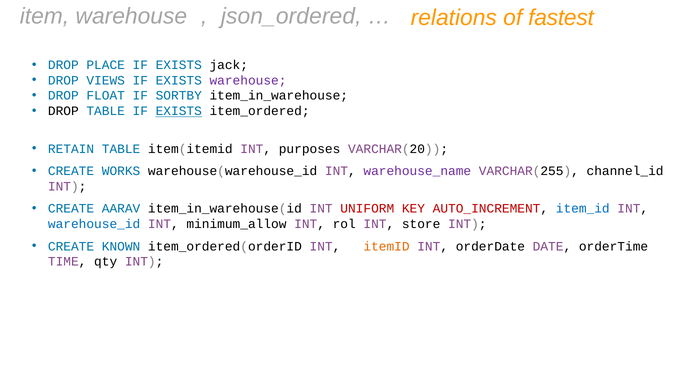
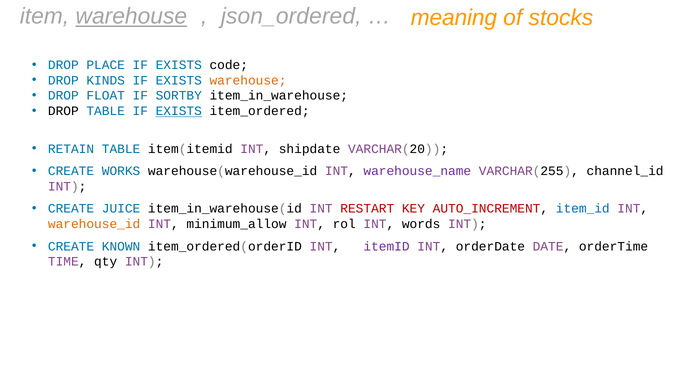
warehouse at (131, 16) underline: none -> present
relations: relations -> meaning
fastest: fastest -> stocks
jack: jack -> code
VIEWS: VIEWS -> KINDS
warehouse at (248, 80) colour: purple -> orange
purposes: purposes -> shipdate
AARAV: AARAV -> JUICE
UNIFORM: UNIFORM -> RESTART
warehouse_id colour: blue -> orange
store: store -> words
itemID colour: orange -> purple
